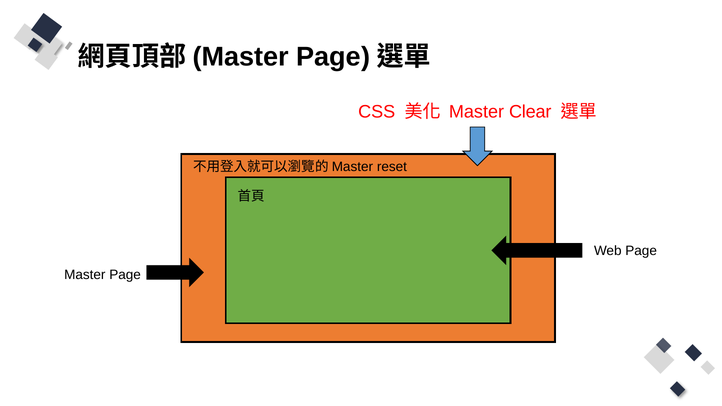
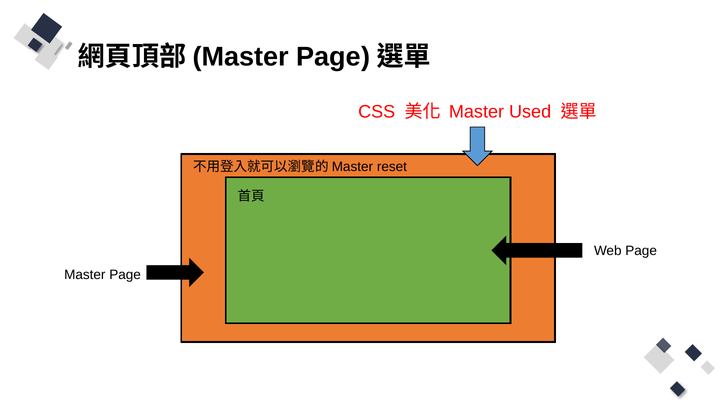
Clear: Clear -> Used
